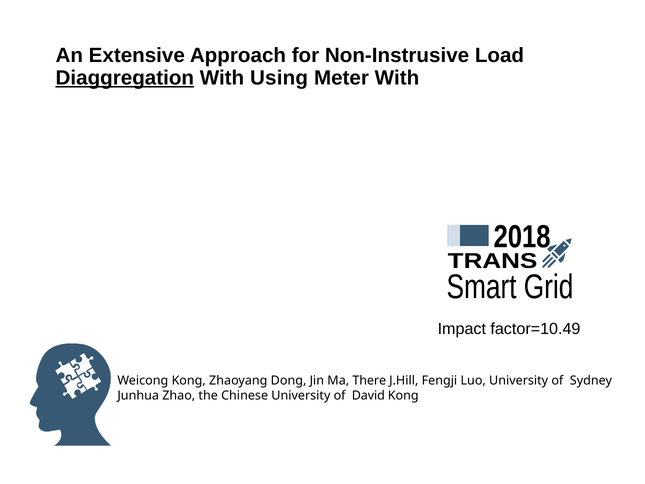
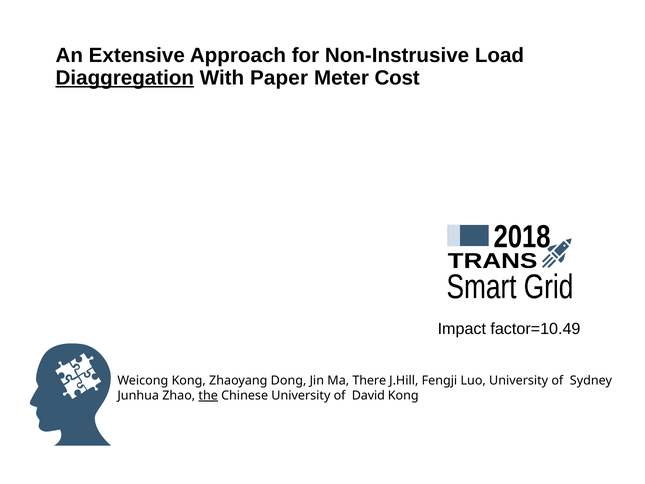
Using: Using -> Paper
Meter With: With -> Cost
the underline: none -> present
